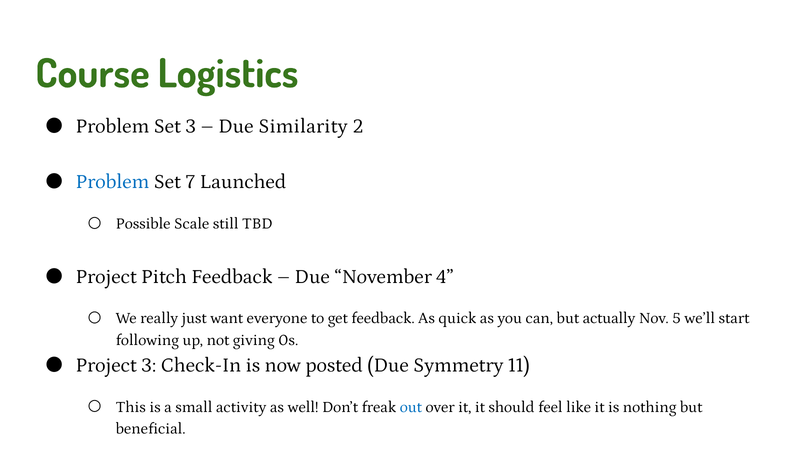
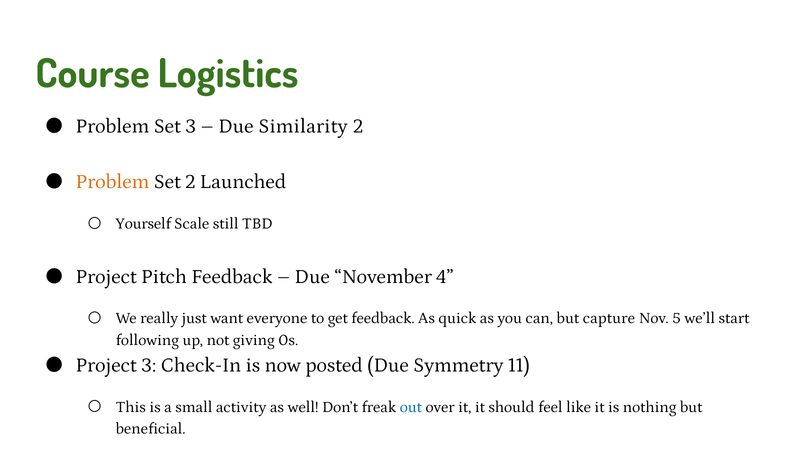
Problem at (112, 182) colour: blue -> orange
Set 7: 7 -> 2
Possible: Possible -> Yourself
actually: actually -> capture
